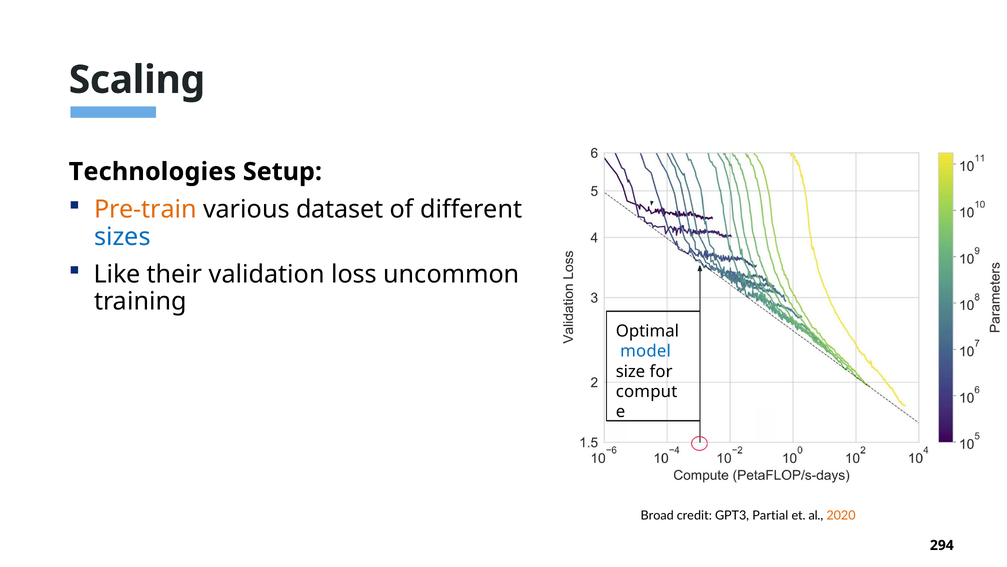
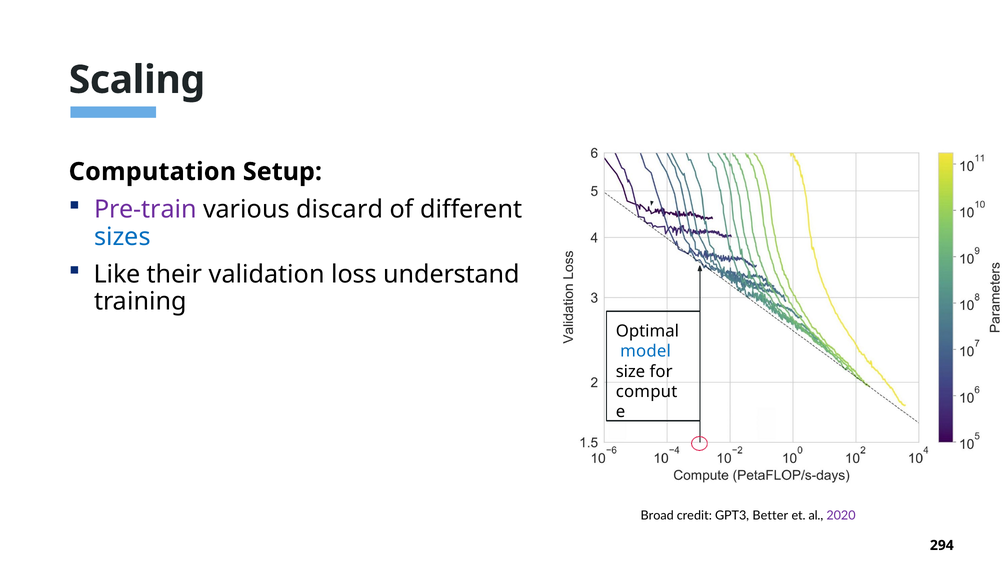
Technologies: Technologies -> Computation
Pre-train colour: orange -> purple
dataset: dataset -> discard
uncommon: uncommon -> understand
Partial: Partial -> Better
2020 colour: orange -> purple
